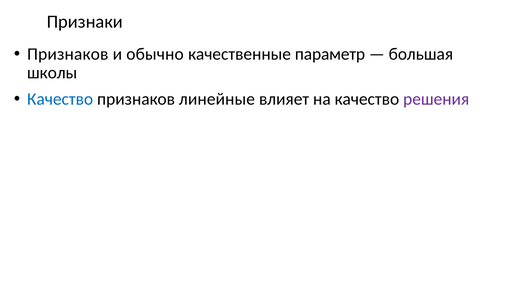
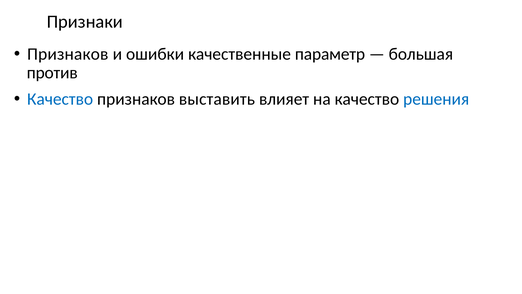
обычно: обычно -> ошибки
школы: школы -> против
линейные: линейные -> выставить
решения colour: purple -> blue
